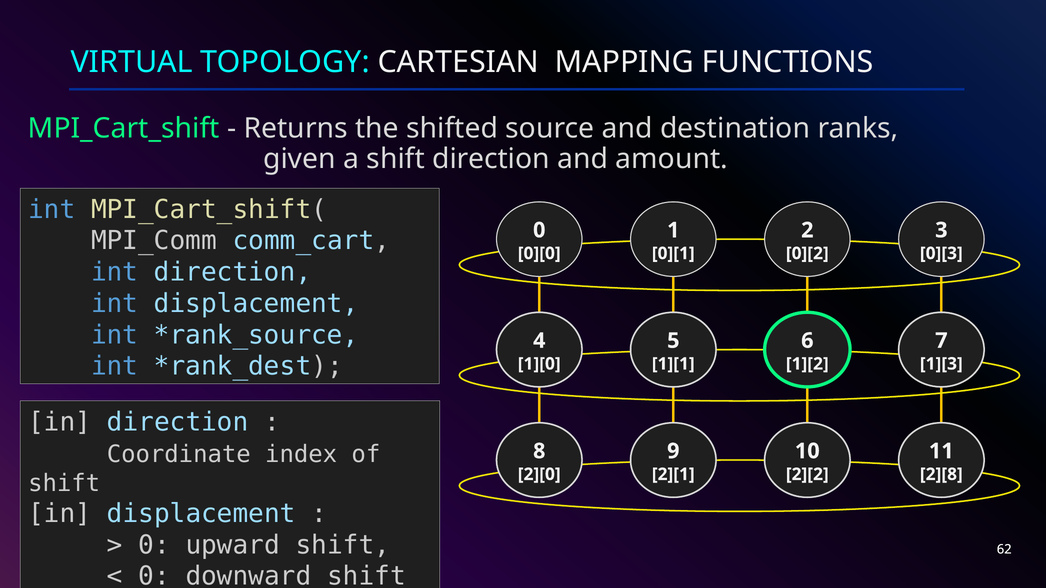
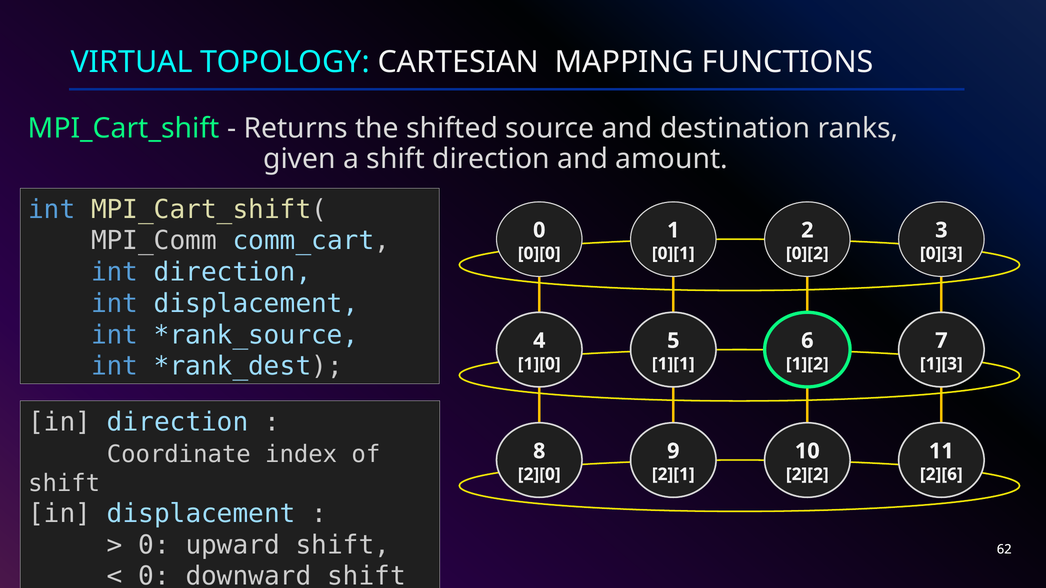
2][8: 2][8 -> 2][6
